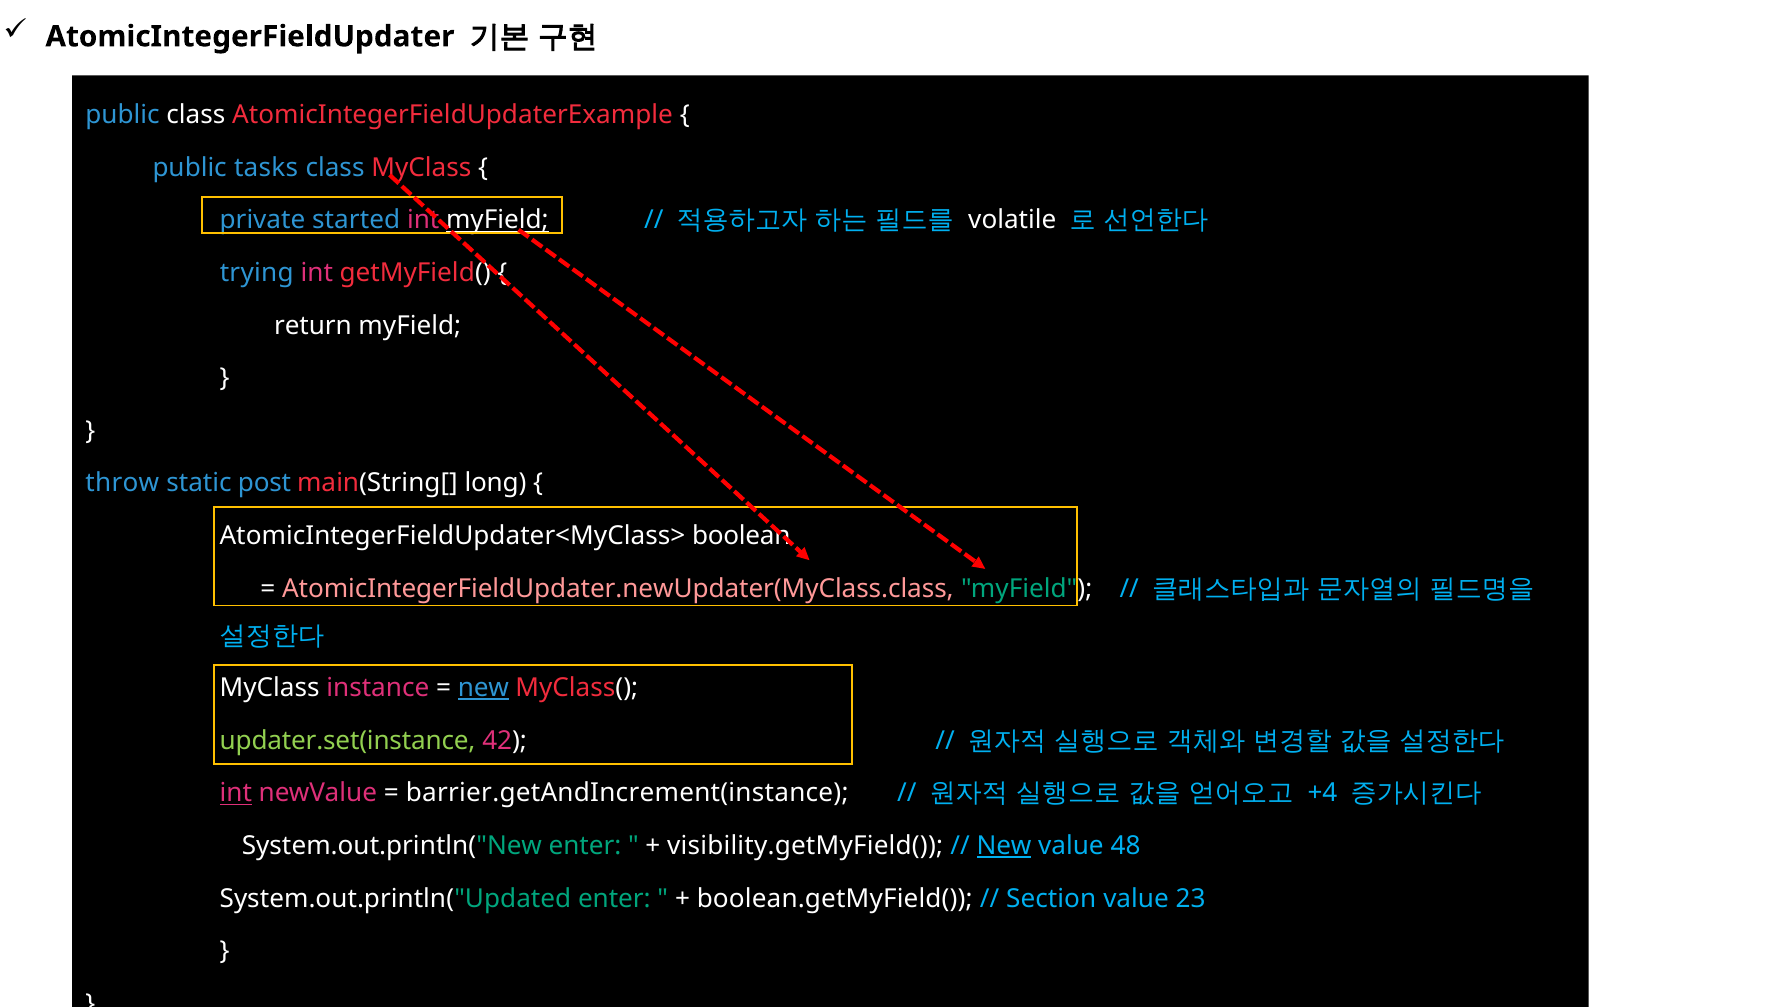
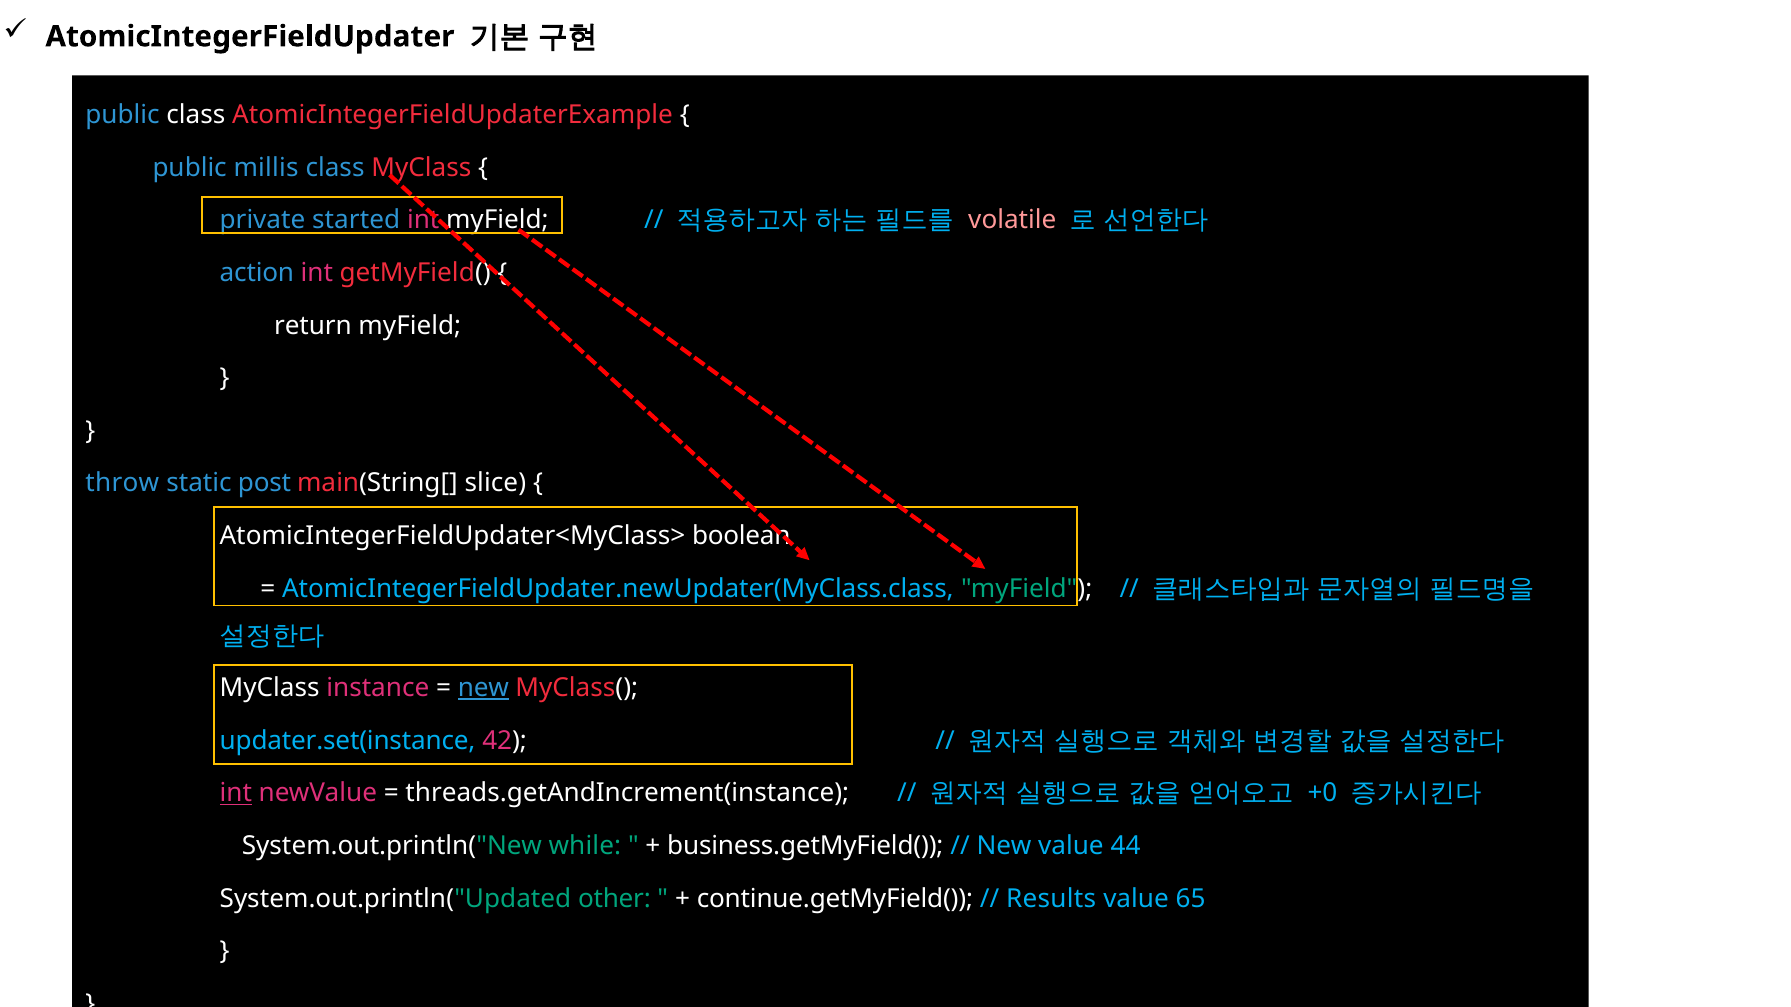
tasks: tasks -> millis
myField at (497, 220) underline: present -> none
volatile colour: white -> pink
trying: trying -> action
long: long -> slice
AtomicIntegerFieldUpdater.newUpdater(MyClass.class colour: pink -> light blue
updater.set(instance colour: light green -> light blue
barrier.getAndIncrement(instance: barrier.getAndIncrement(instance -> threads.getAndIncrement(instance
+4: +4 -> +0
System.out.println("New enter: enter -> while
visibility.getMyField(: visibility.getMyField( -> business.getMyField(
New at (1004, 846) underline: present -> none
48: 48 -> 44
System.out.println("Updated enter: enter -> other
boolean.getMyField(: boolean.getMyField( -> continue.getMyField(
Section: Section -> Results
23: 23 -> 65
